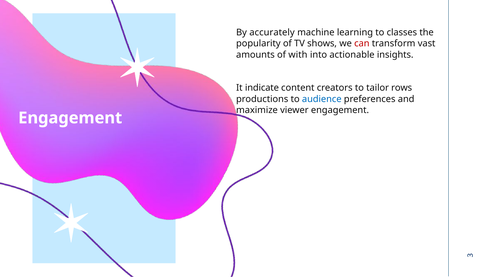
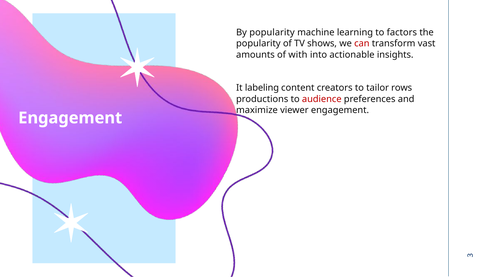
By accurately: accurately -> popularity
classes: classes -> factors
indicate: indicate -> labeling
audience colour: blue -> red
